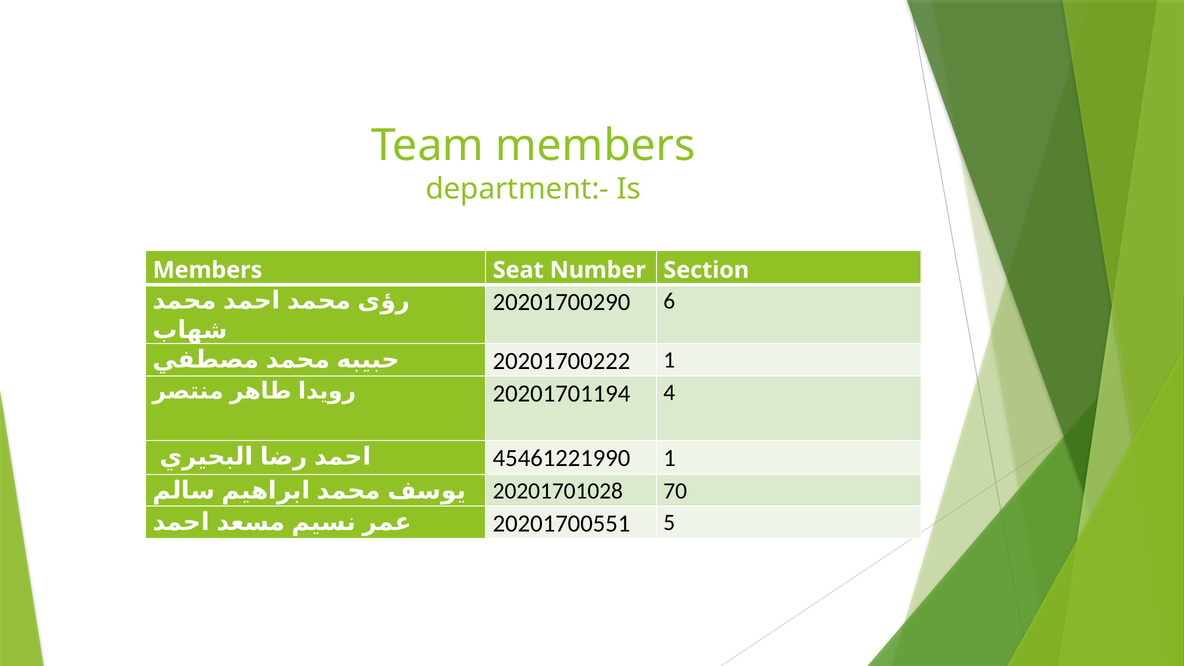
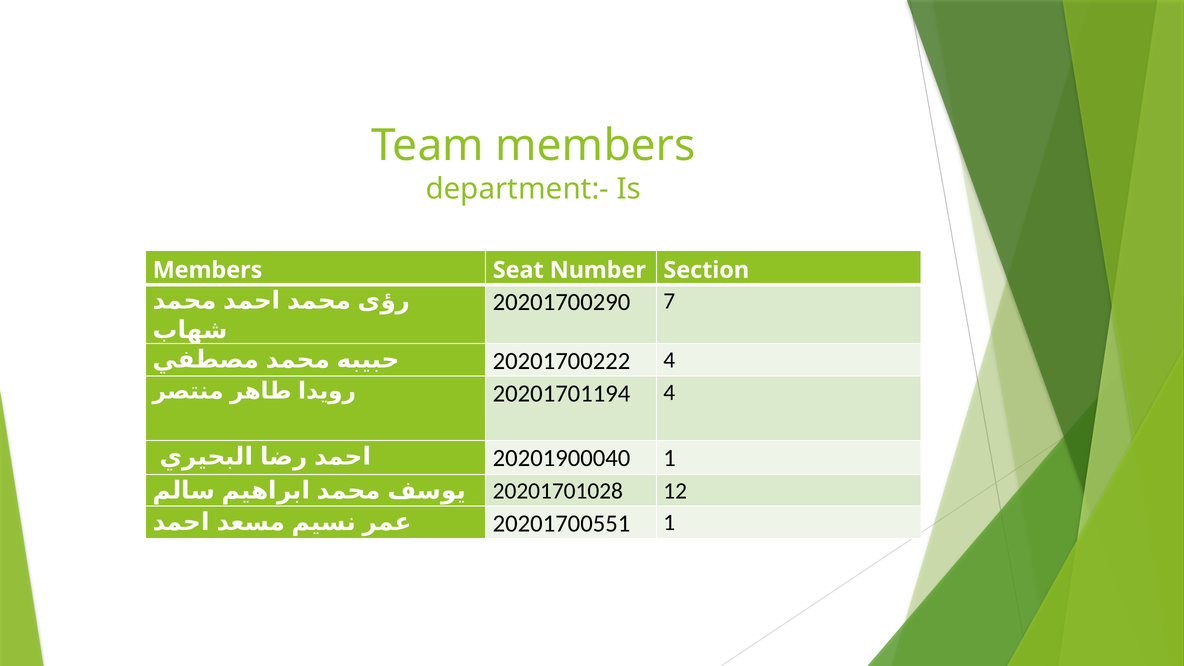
6: 6 -> 7
20201700222 1: 1 -> 4
45461221990: 45461221990 -> 20201900040
70: 70 -> 12
20201700551 5: 5 -> 1
